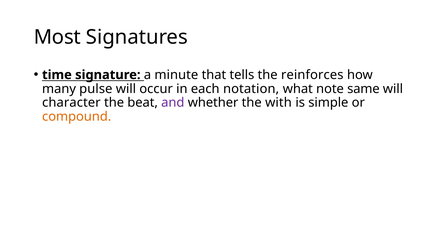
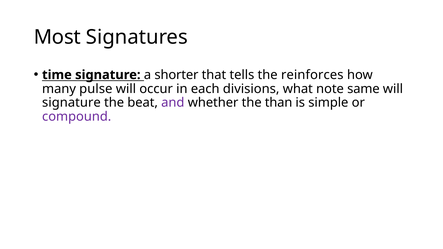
minute: minute -> shorter
notation: notation -> divisions
character at (71, 103): character -> signature
with: with -> than
compound colour: orange -> purple
